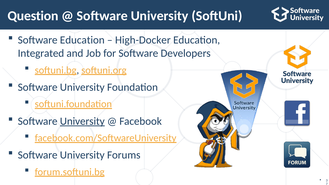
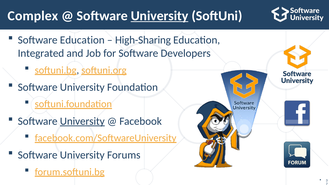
Question: Question -> Complex
University at (160, 16) underline: none -> present
High-Docker: High-Docker -> High-Sharing
